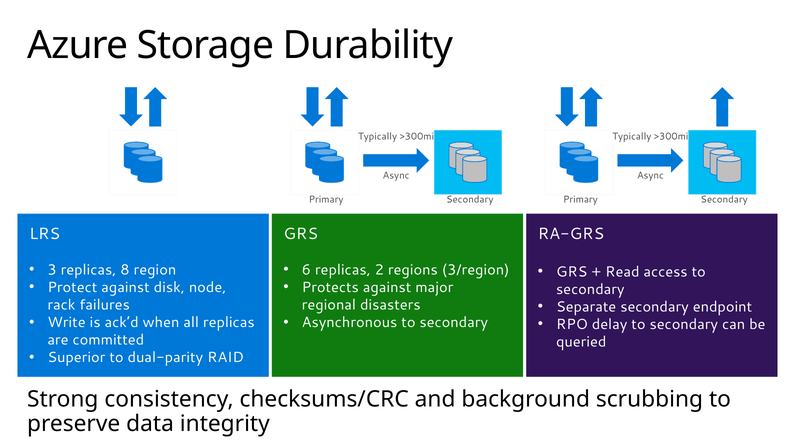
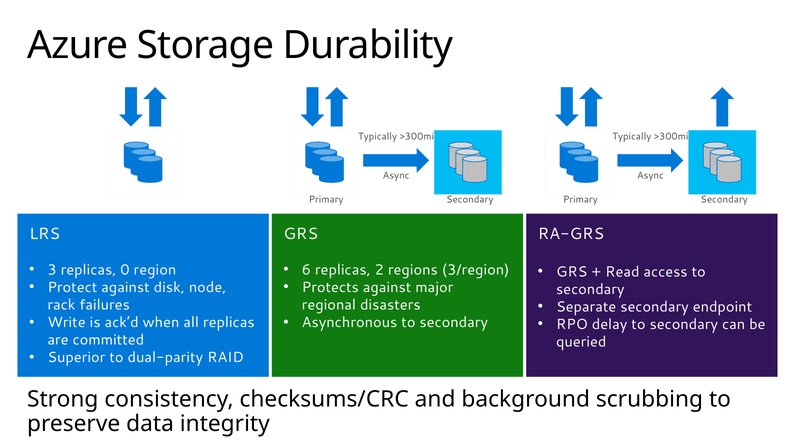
8: 8 -> 0
